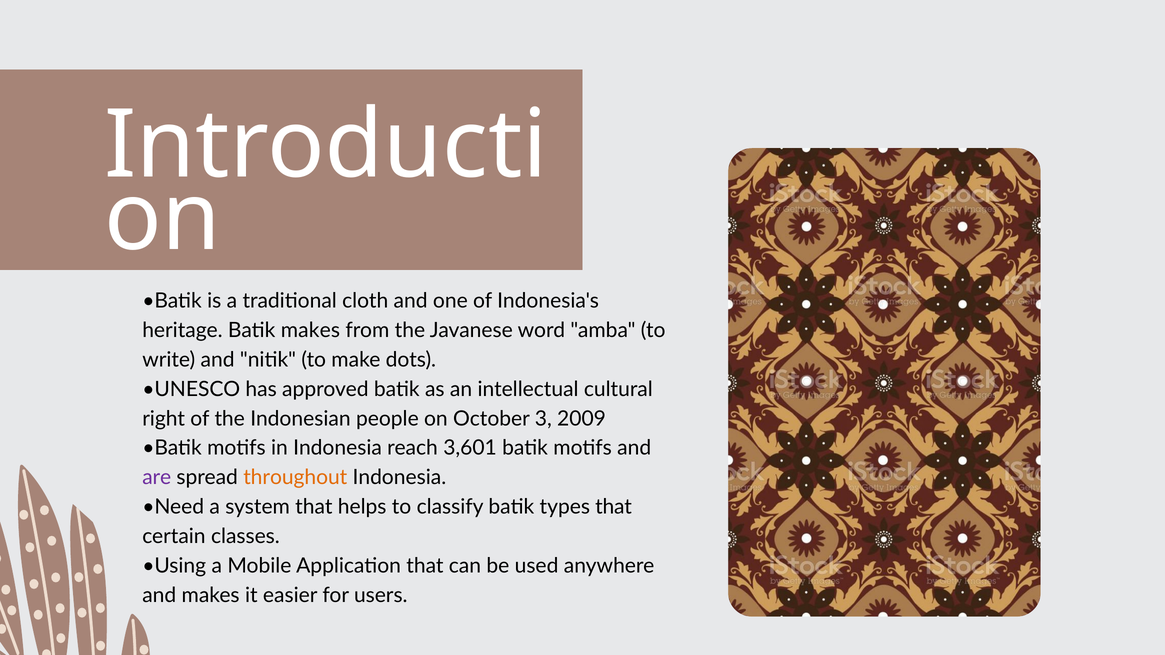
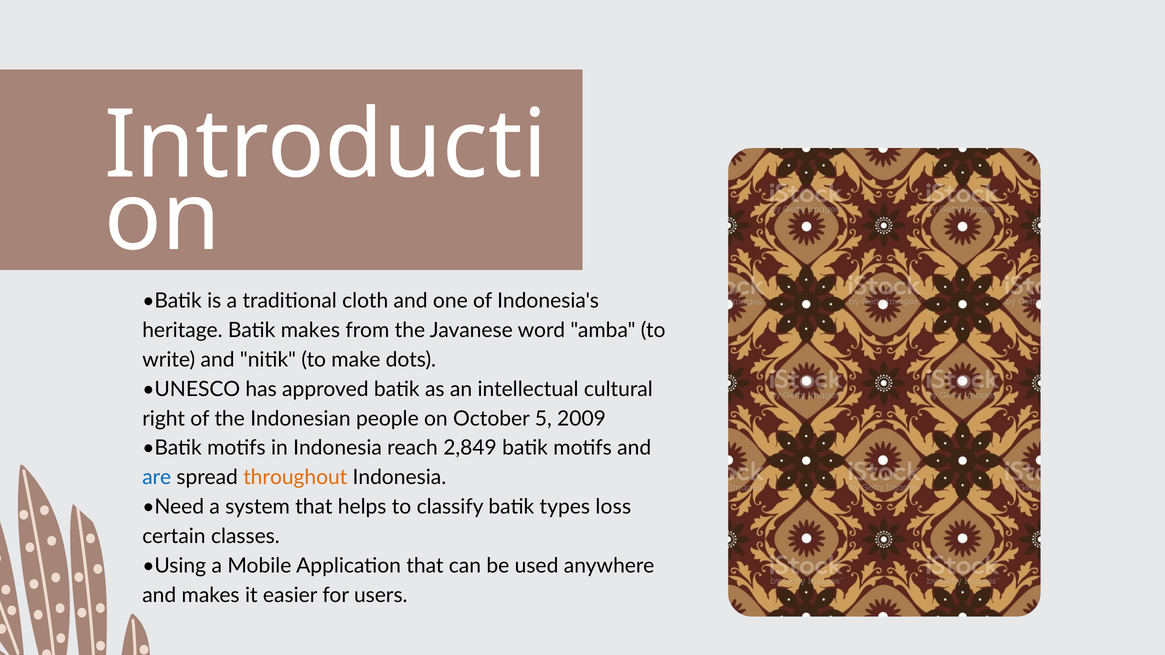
3: 3 -> 5
3,601: 3,601 -> 2,849
are colour: purple -> blue
types that: that -> loss
